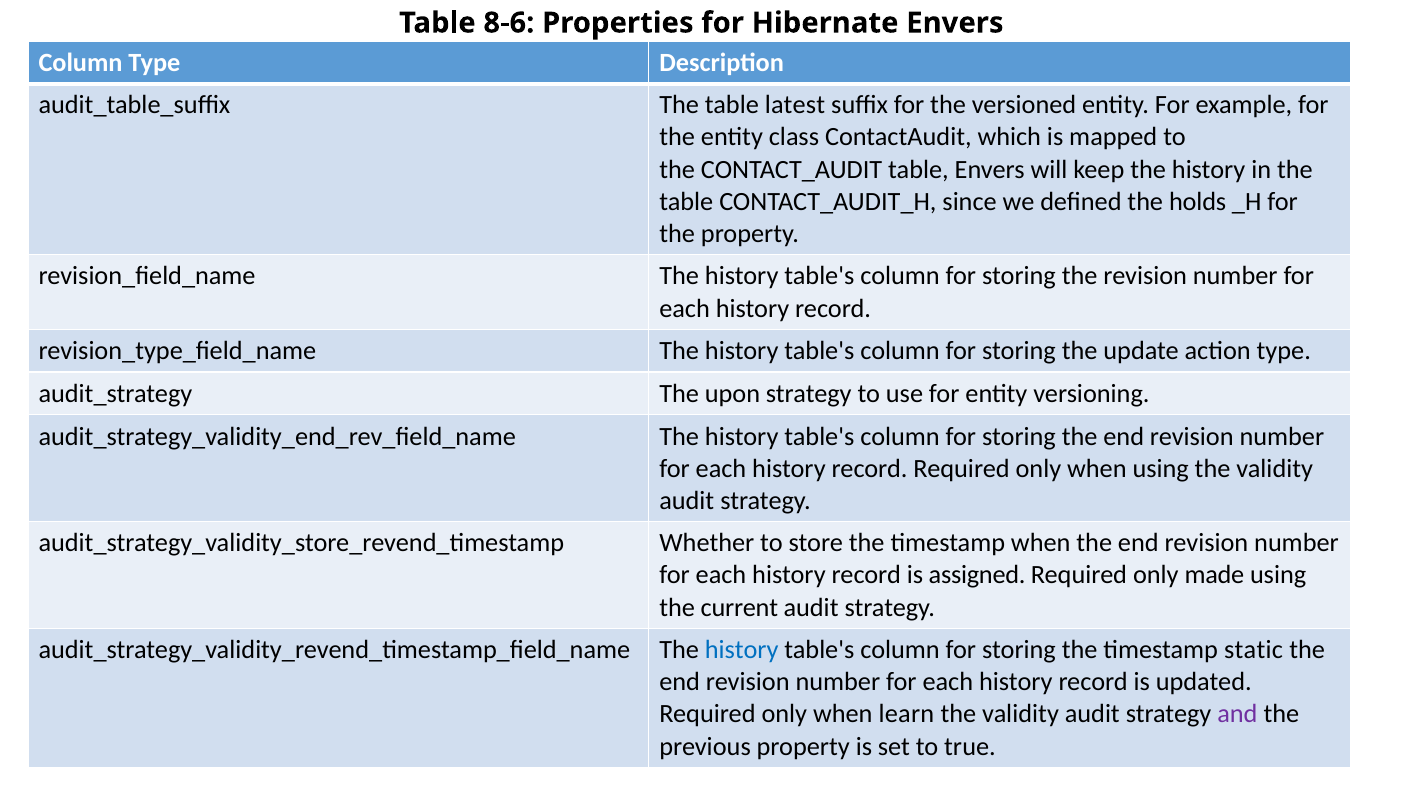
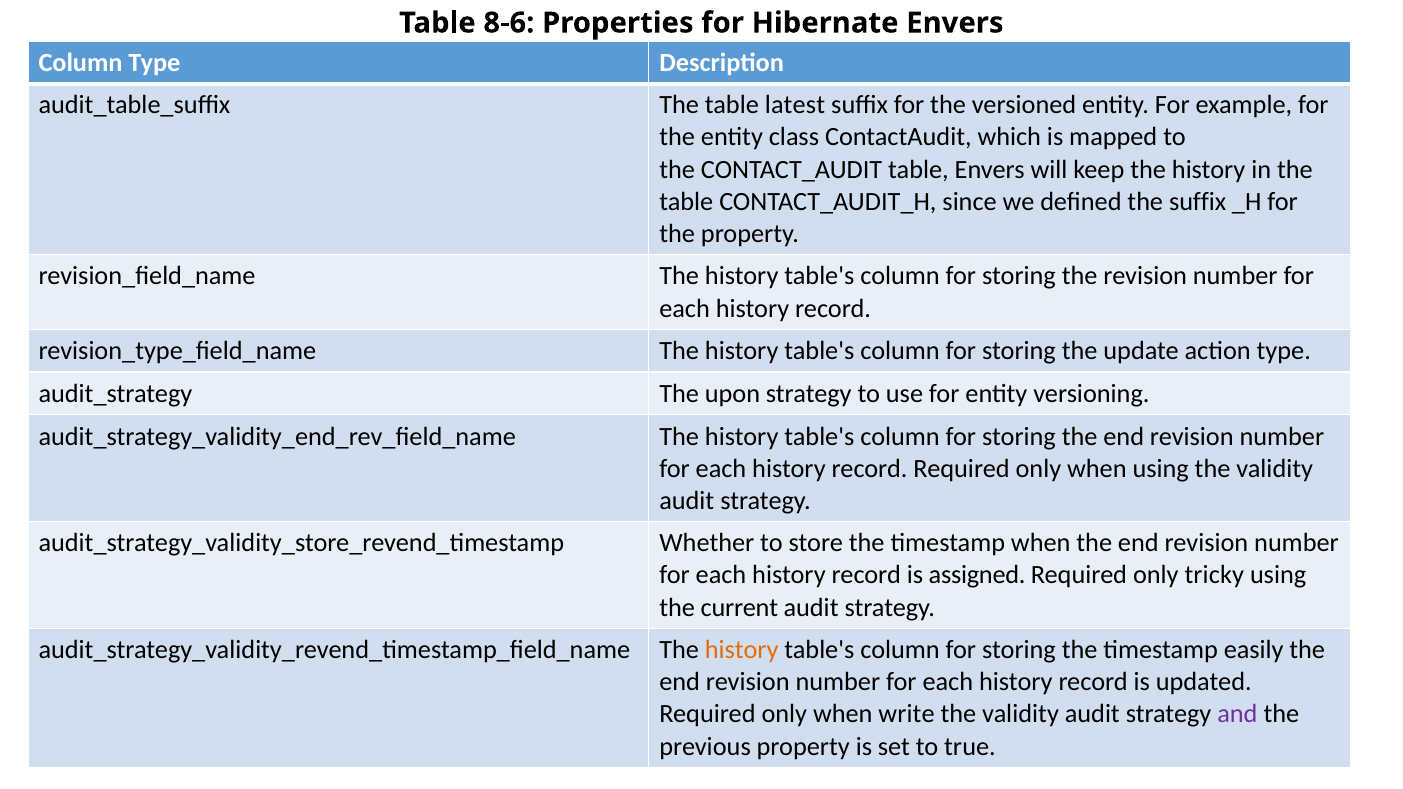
the holds: holds -> suffix
made: made -> tricky
history at (742, 650) colour: blue -> orange
static: static -> easily
learn: learn -> write
